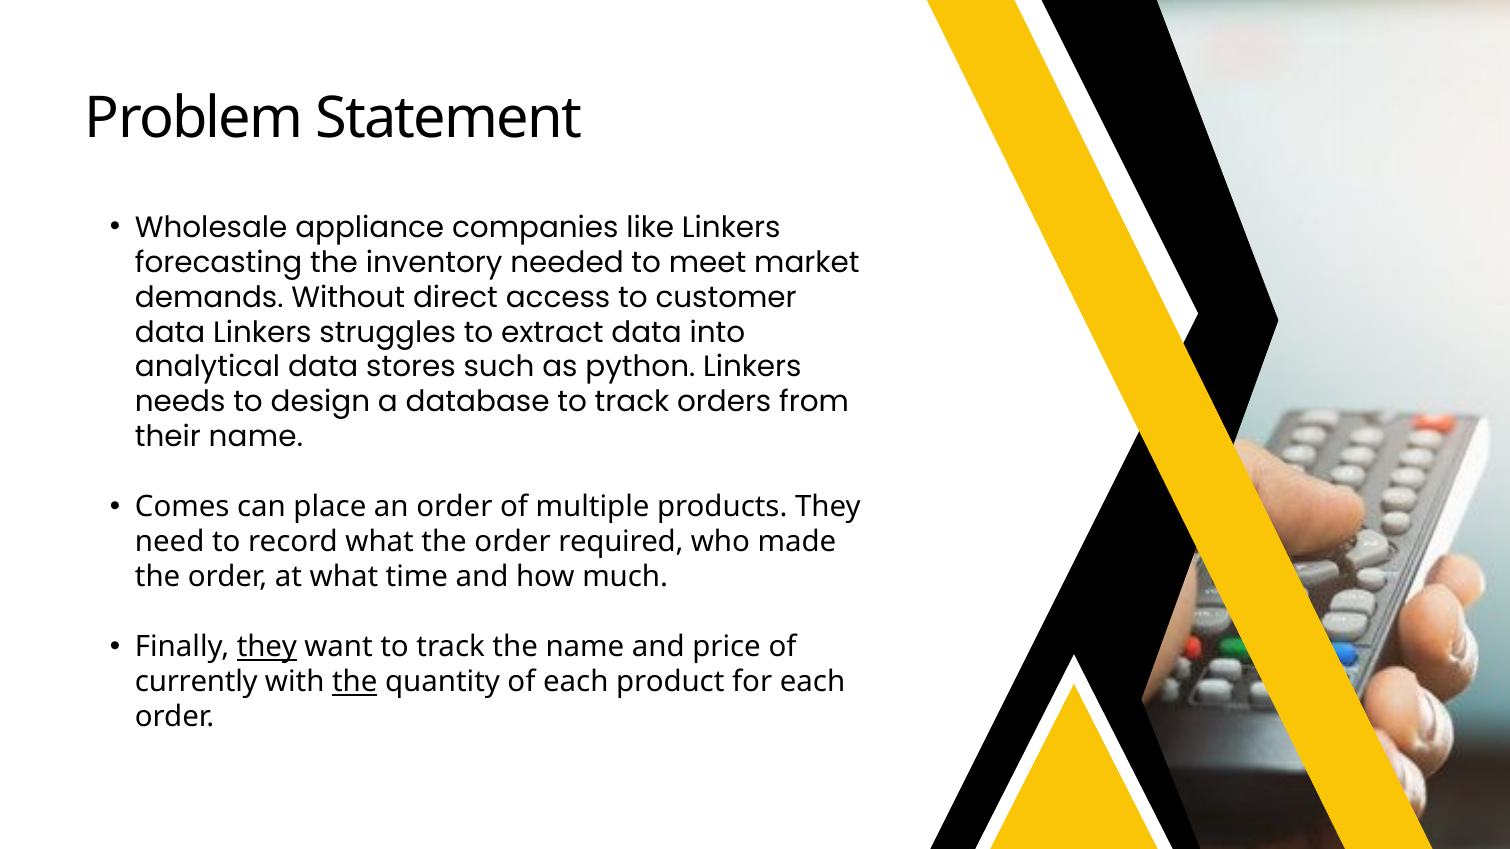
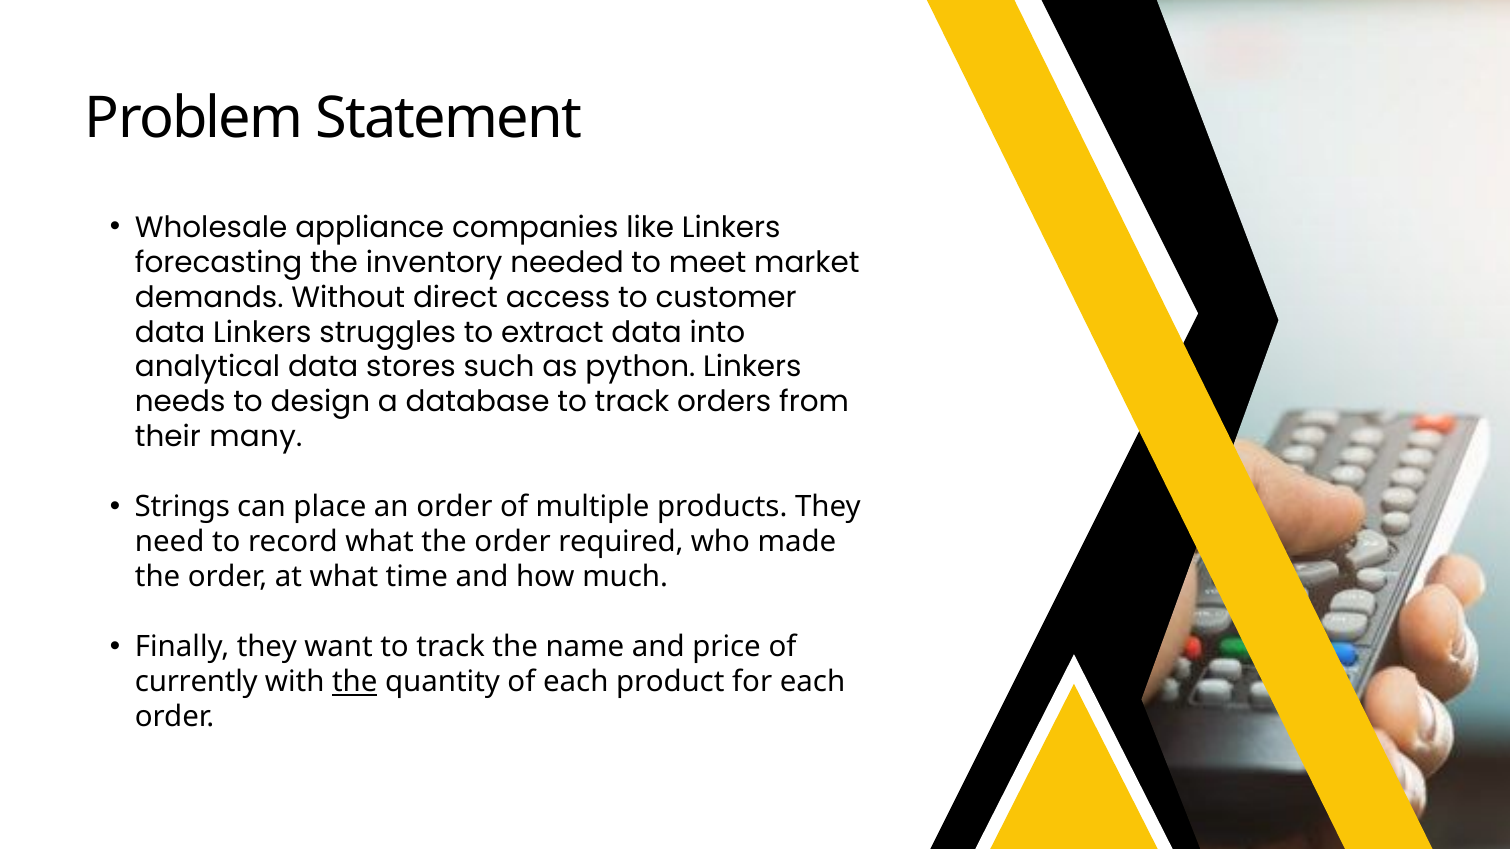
their name: name -> many
Comes: Comes -> Strings
they at (267, 647) underline: present -> none
